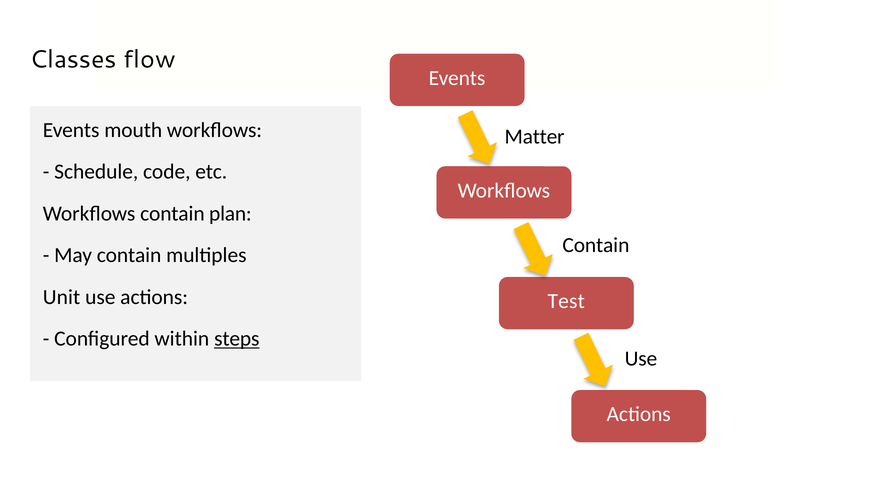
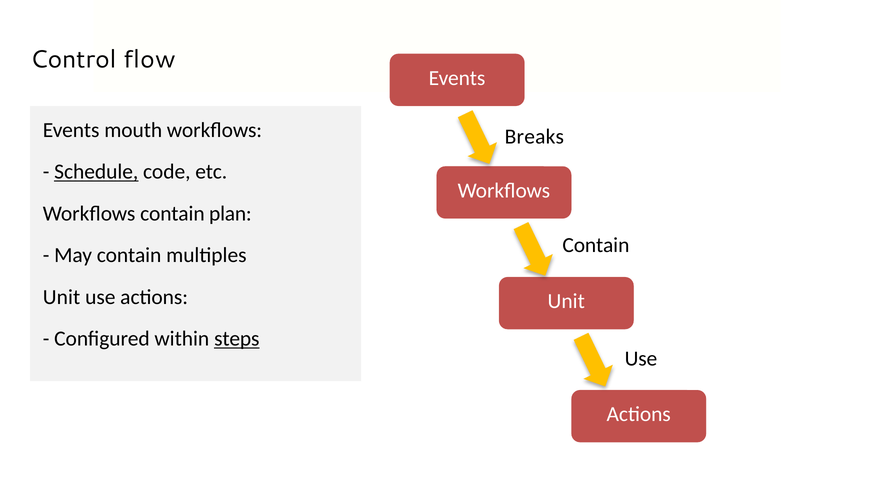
Classes: Classes -> Control
Matter: Matter -> Breaks
Schedule underline: none -> present
Test at (566, 302): Test -> Unit
